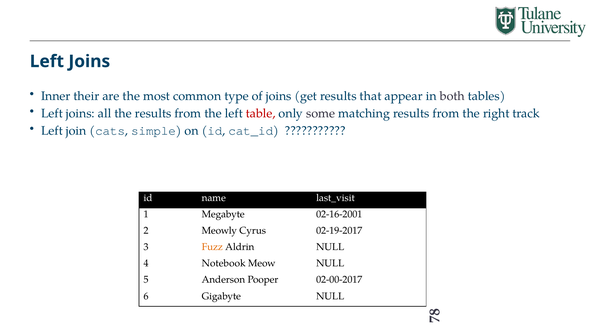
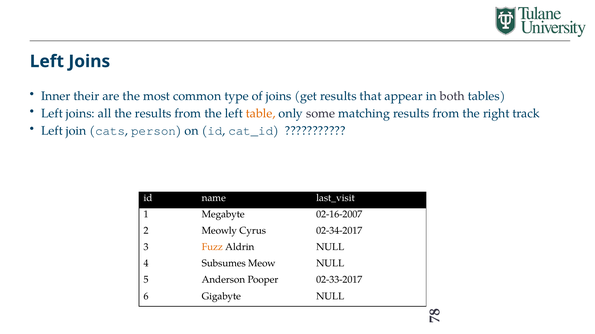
table colour: red -> orange
simple: simple -> person
02-16-2001: 02-16-2001 -> 02-16-2007
02-19-2017: 02-19-2017 -> 02-34-2017
Notebook: Notebook -> Subsumes
02-00-2017: 02-00-2017 -> 02-33-2017
